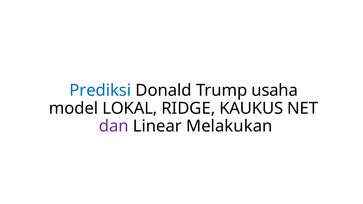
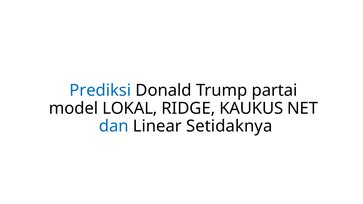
usaha: usaha -> partai
dan colour: purple -> blue
Melakukan: Melakukan -> Setidaknya
